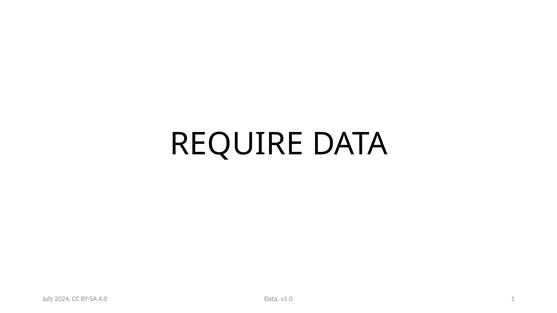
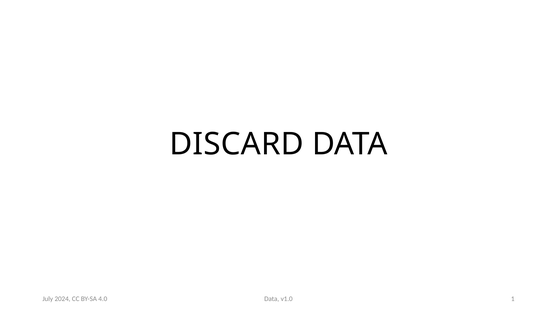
REQUIRE: REQUIRE -> DISCARD
